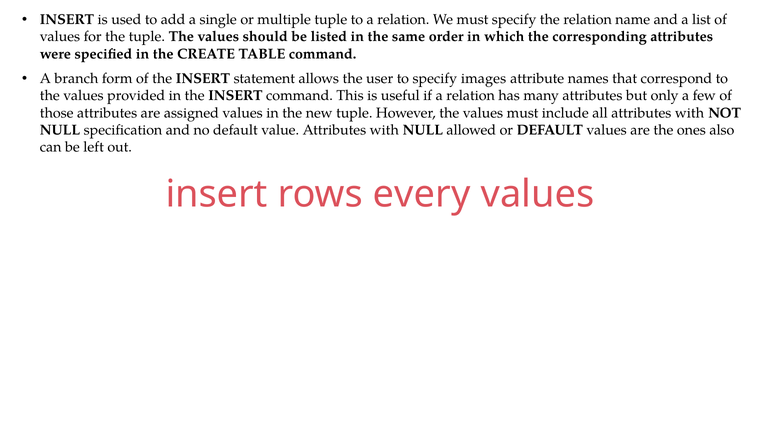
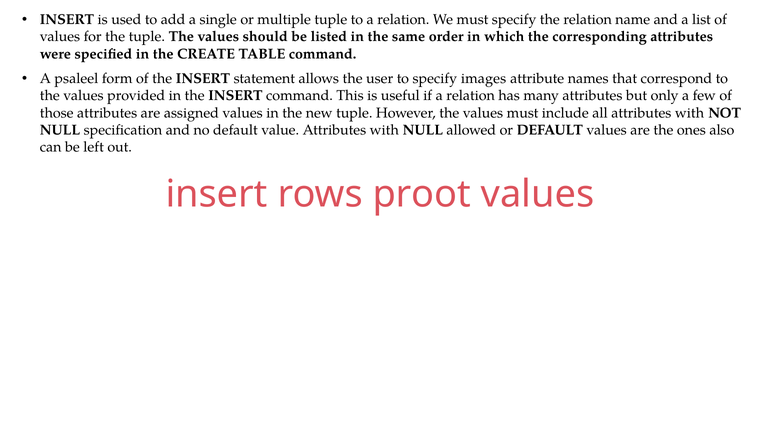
branch: branch -> psaleel
every: every -> proot
